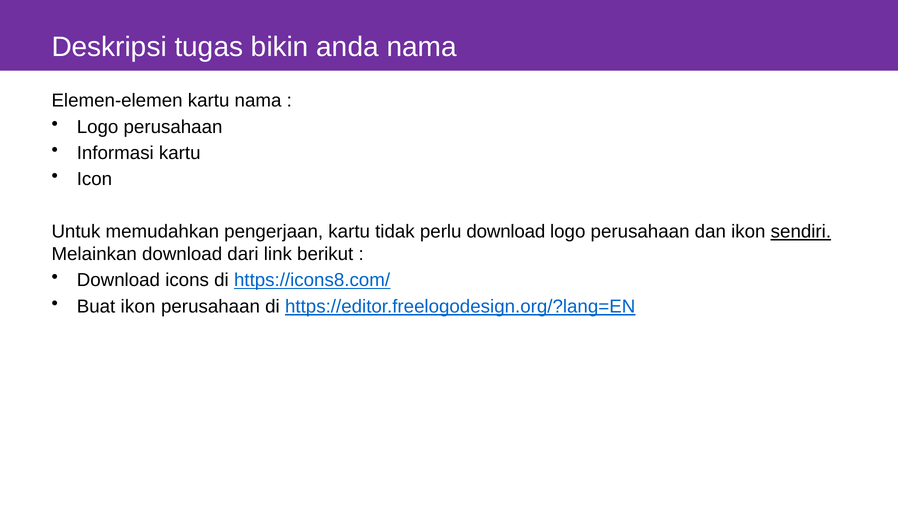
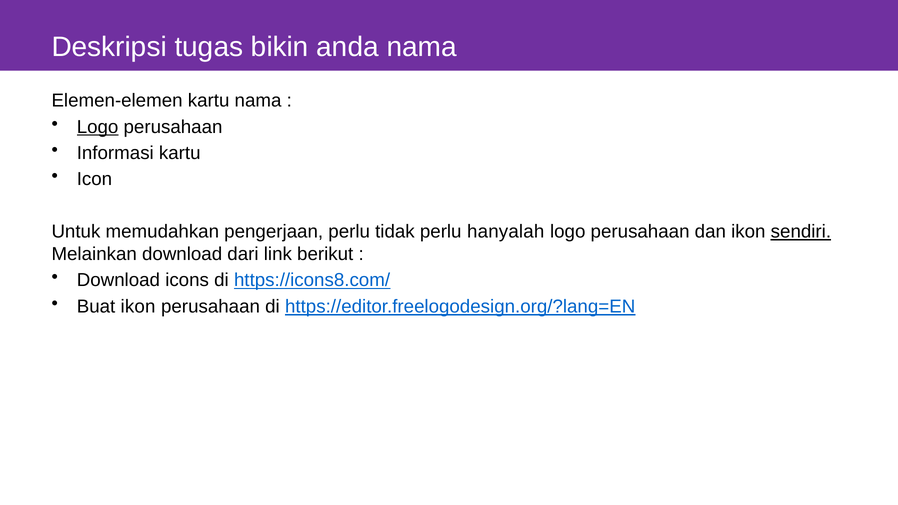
Logo at (98, 127) underline: none -> present
pengerjaan kartu: kartu -> perlu
perlu download: download -> hanyalah
